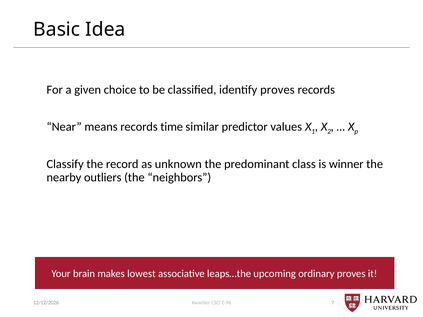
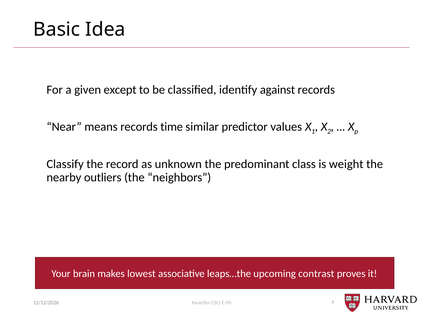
choice: choice -> except
identify proves: proves -> against
winner: winner -> weight
ordinary: ordinary -> contrast
